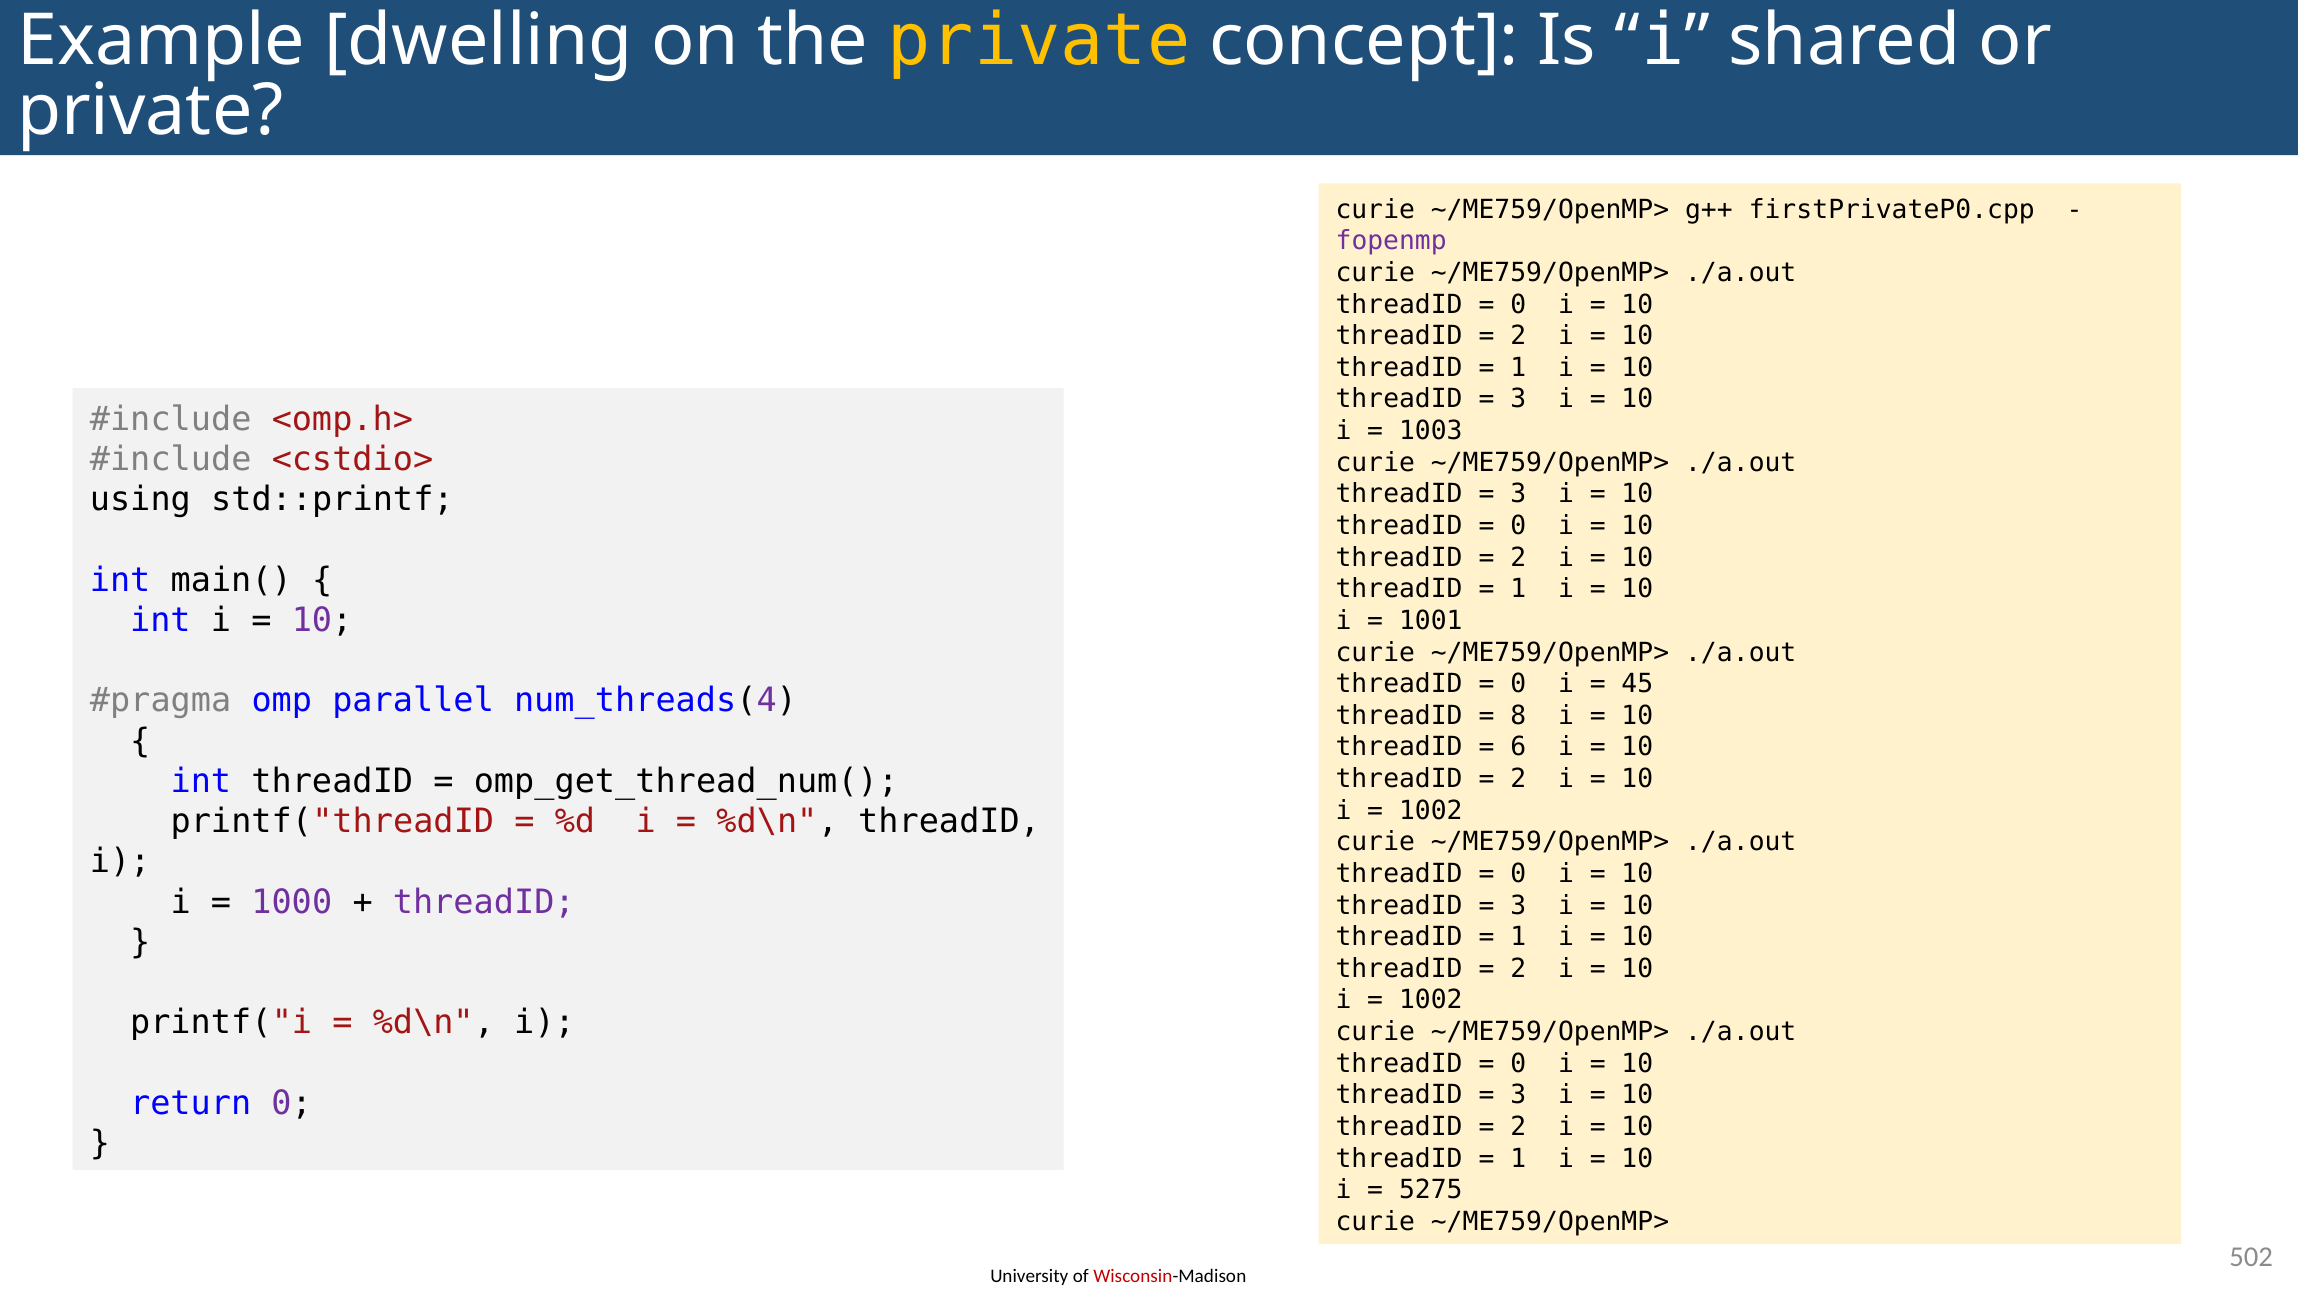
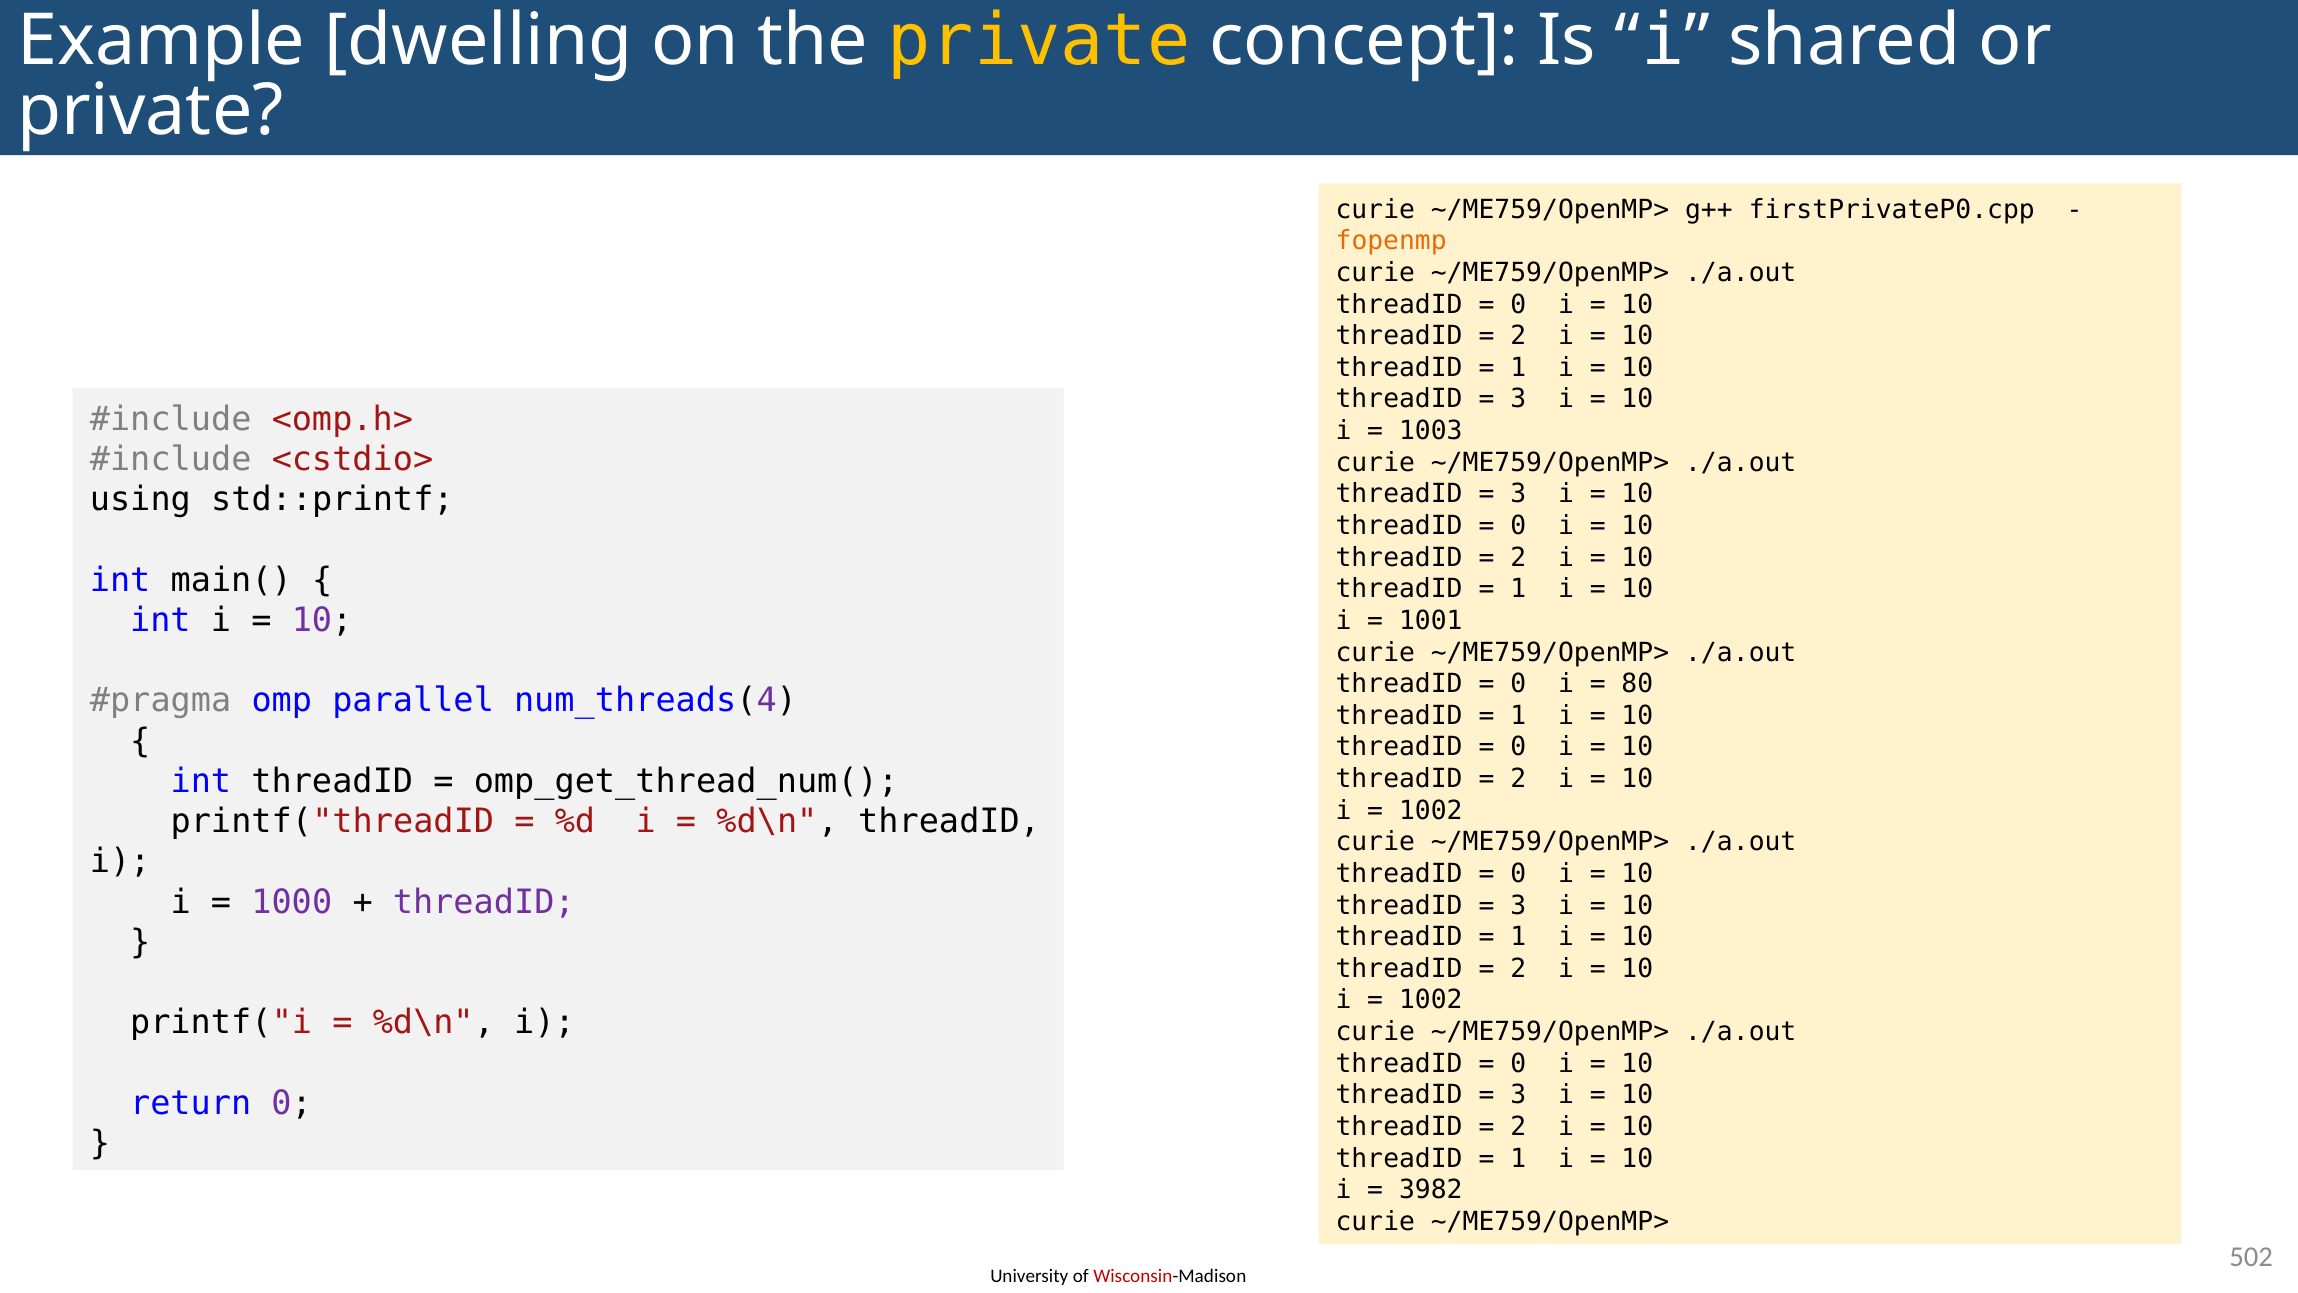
fopenmp colour: purple -> orange
45: 45 -> 80
8 at (1518, 715): 8 -> 1
6 at (1518, 747): 6 -> 0
5275: 5275 -> 3982
